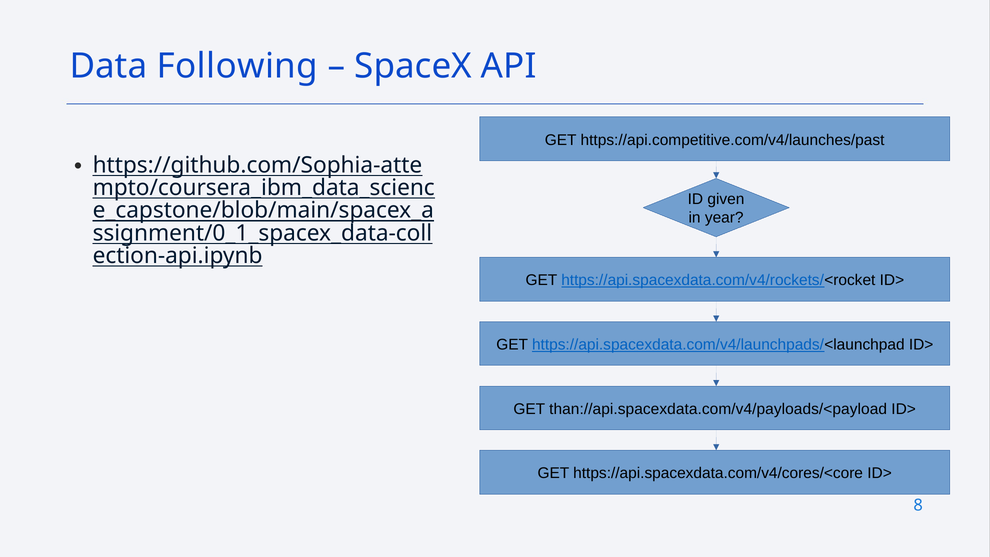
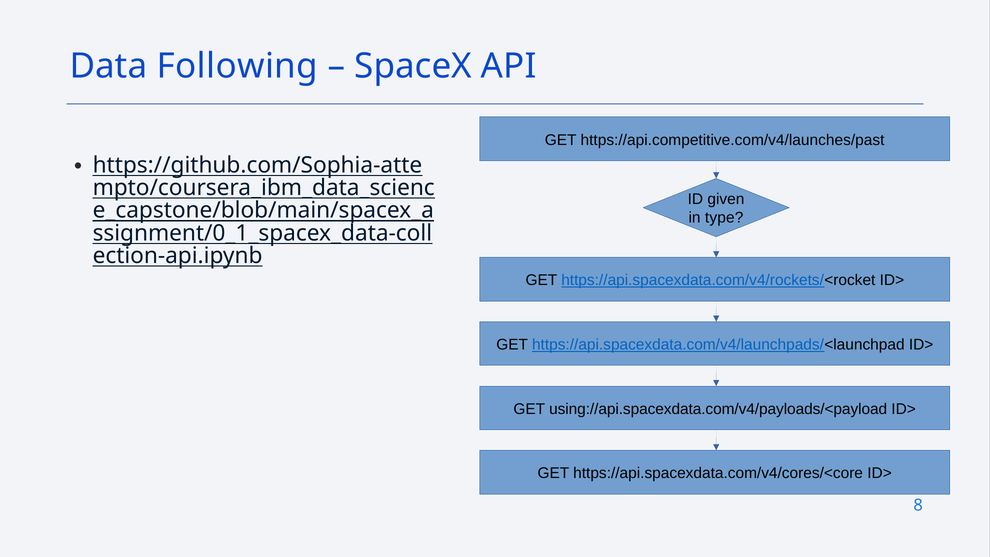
year: year -> type
than://api.spacexdata.com/v4/payloads/<payload: than://api.spacexdata.com/v4/payloads/<payload -> using://api.spacexdata.com/v4/payloads/<payload
